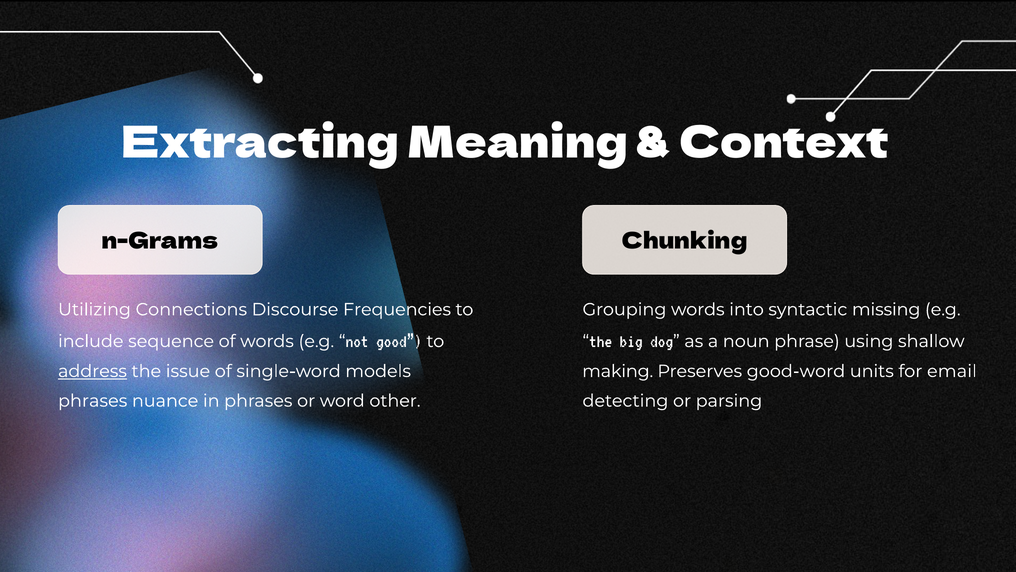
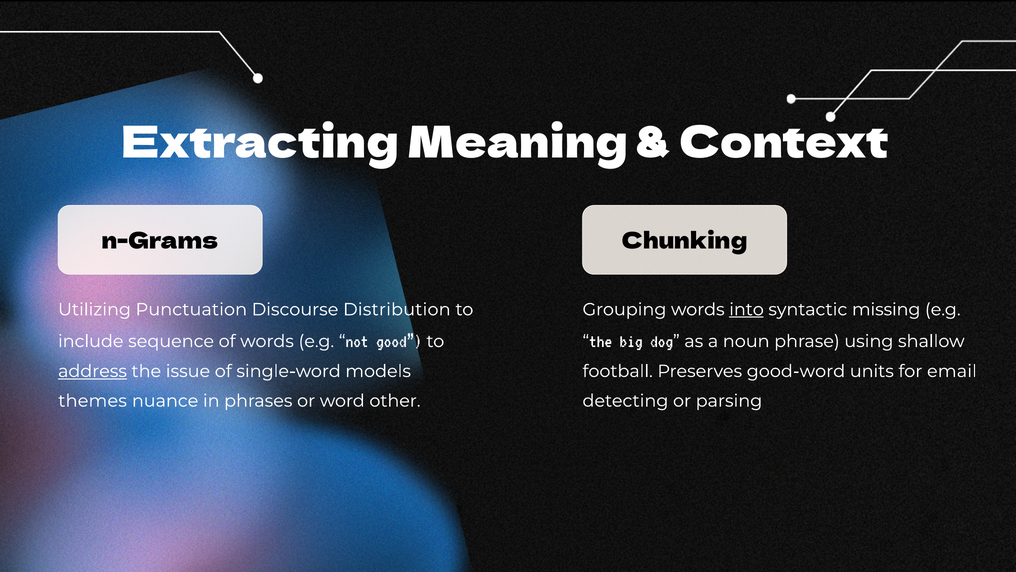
Connections: Connections -> Punctuation
Frequencies: Frequencies -> Distribution
into underline: none -> present
making: making -> football
phrases at (93, 401): phrases -> themes
